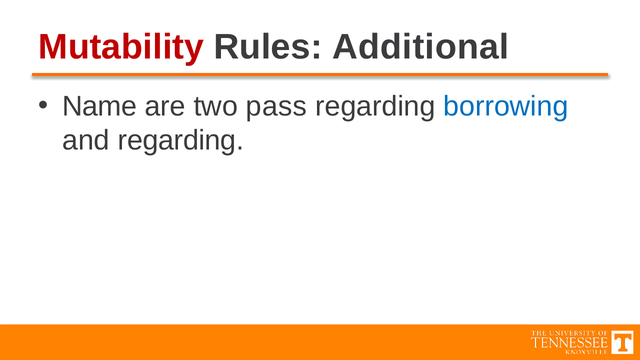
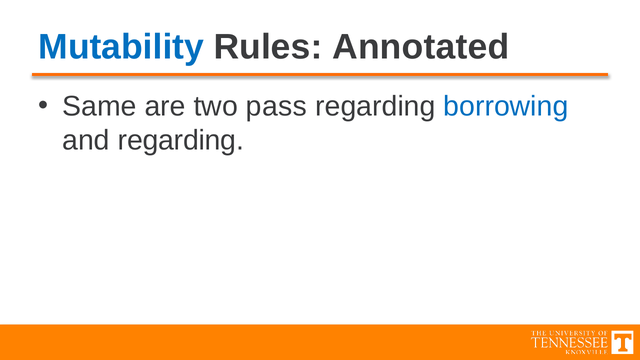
Mutability colour: red -> blue
Additional: Additional -> Annotated
Name: Name -> Same
